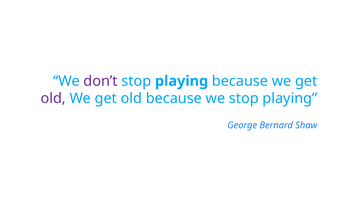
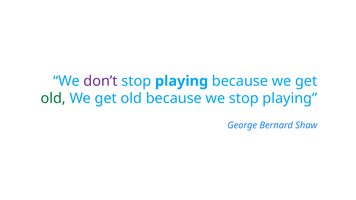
old at (53, 99) colour: purple -> green
